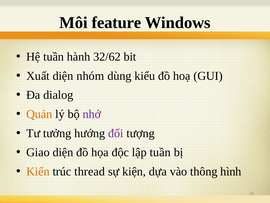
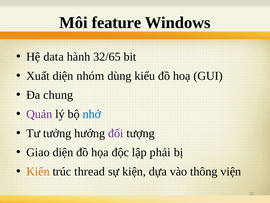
Hệ tuần: tuần -> data
32/62: 32/62 -> 32/65
dialog: dialog -> chung
Quản colour: orange -> purple
nhớ colour: purple -> blue
lập tuần: tuần -> phải
hình: hình -> viện
